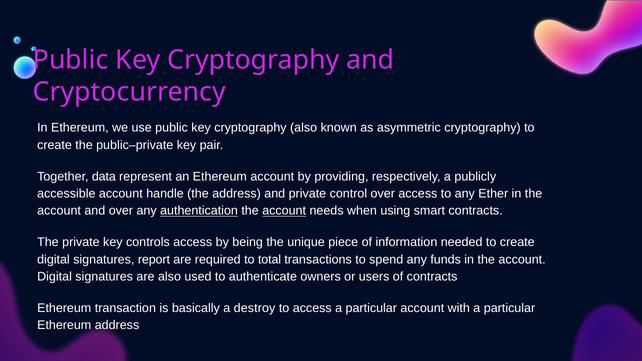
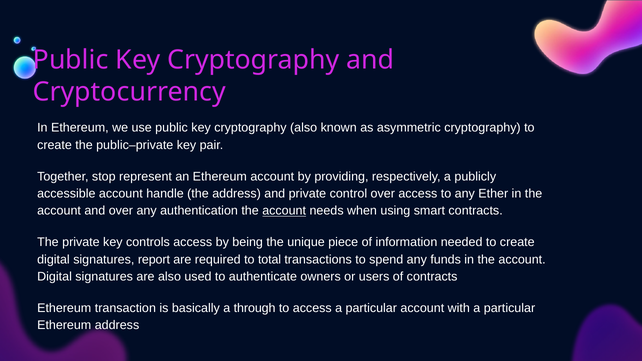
data: data -> stop
authentication underline: present -> none
destroy: destroy -> through
